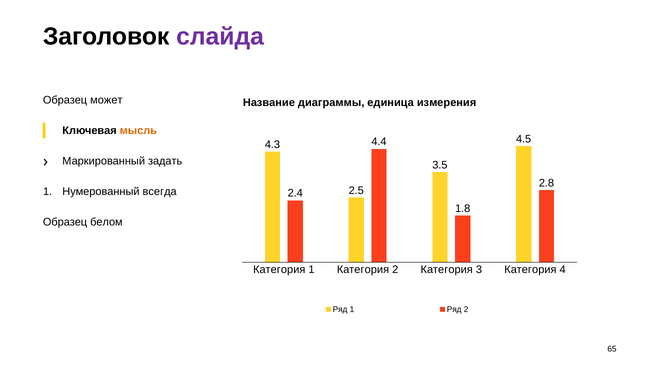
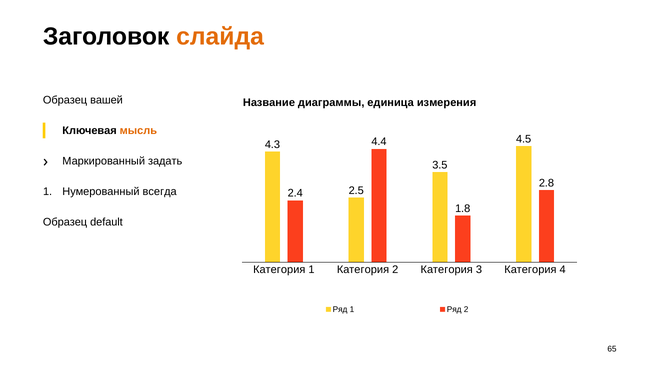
слайда colour: purple -> orange
может: может -> вашей
белом: белом -> default
